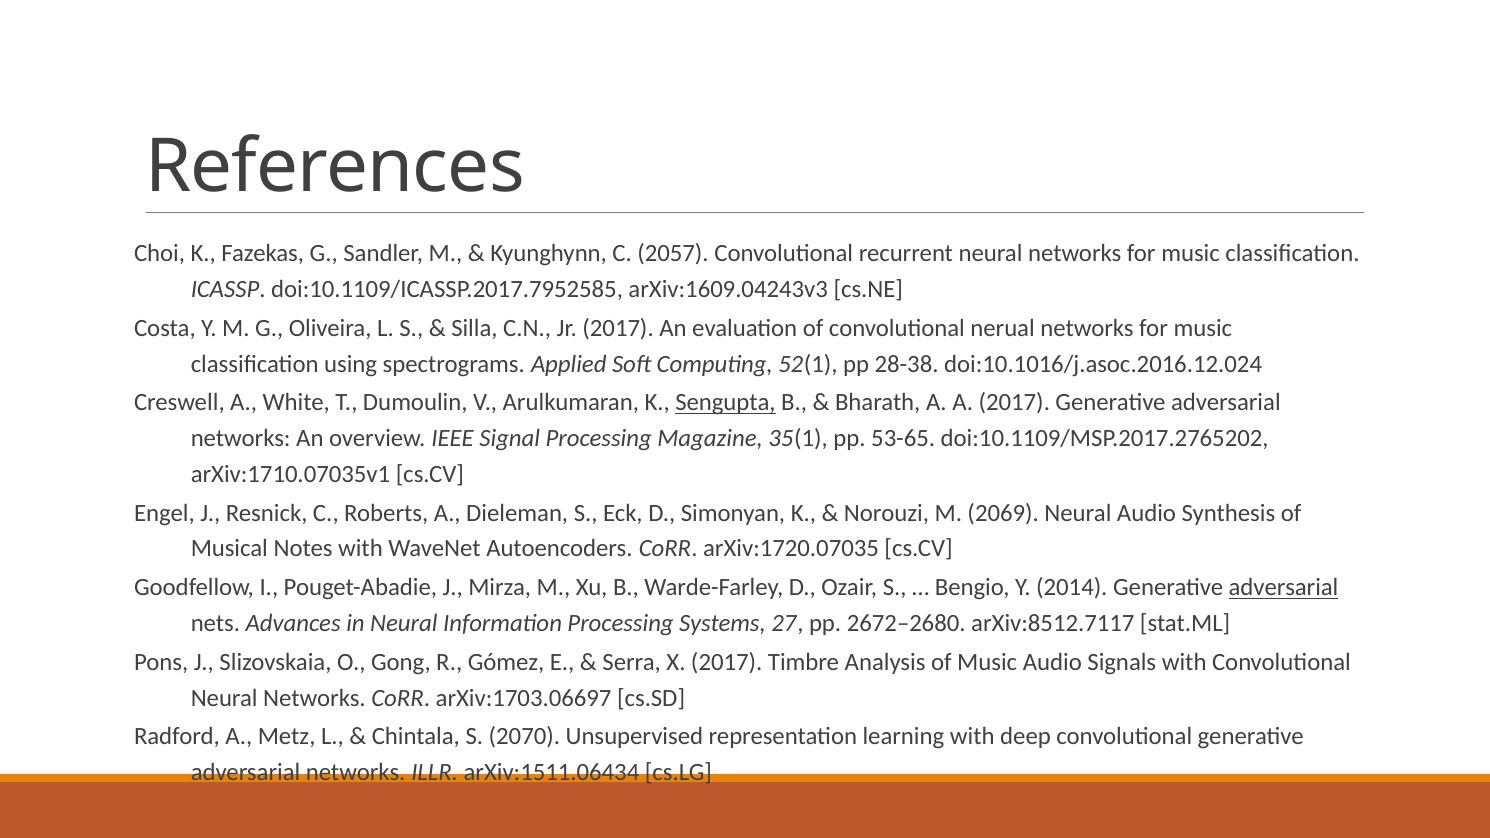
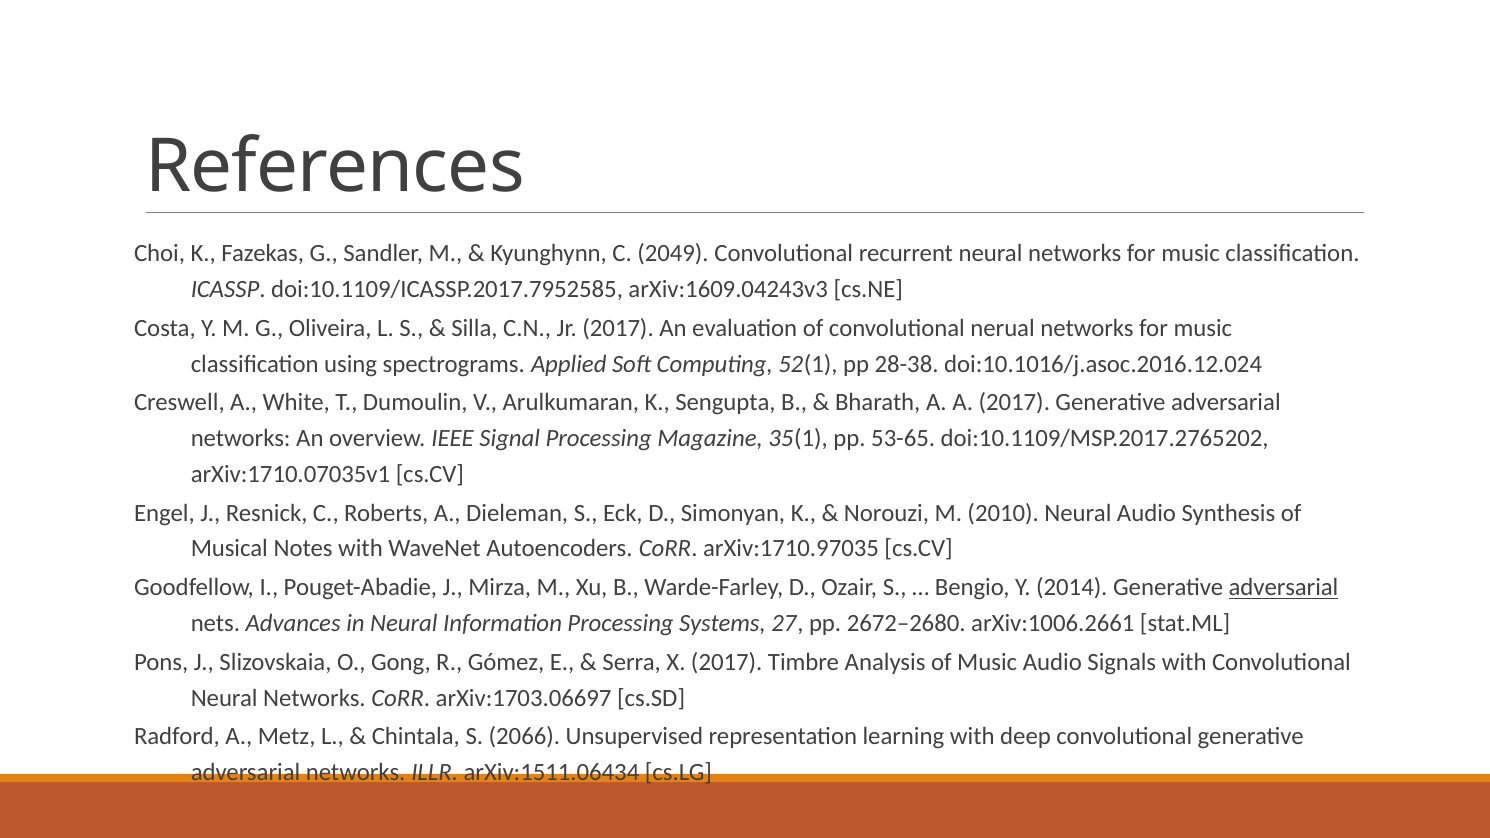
2057: 2057 -> 2049
Sengupta underline: present -> none
2069: 2069 -> 2010
arXiv:1720.07035: arXiv:1720.07035 -> arXiv:1710.97035
arXiv:8512.7117: arXiv:8512.7117 -> arXiv:1006.2661
2070: 2070 -> 2066
